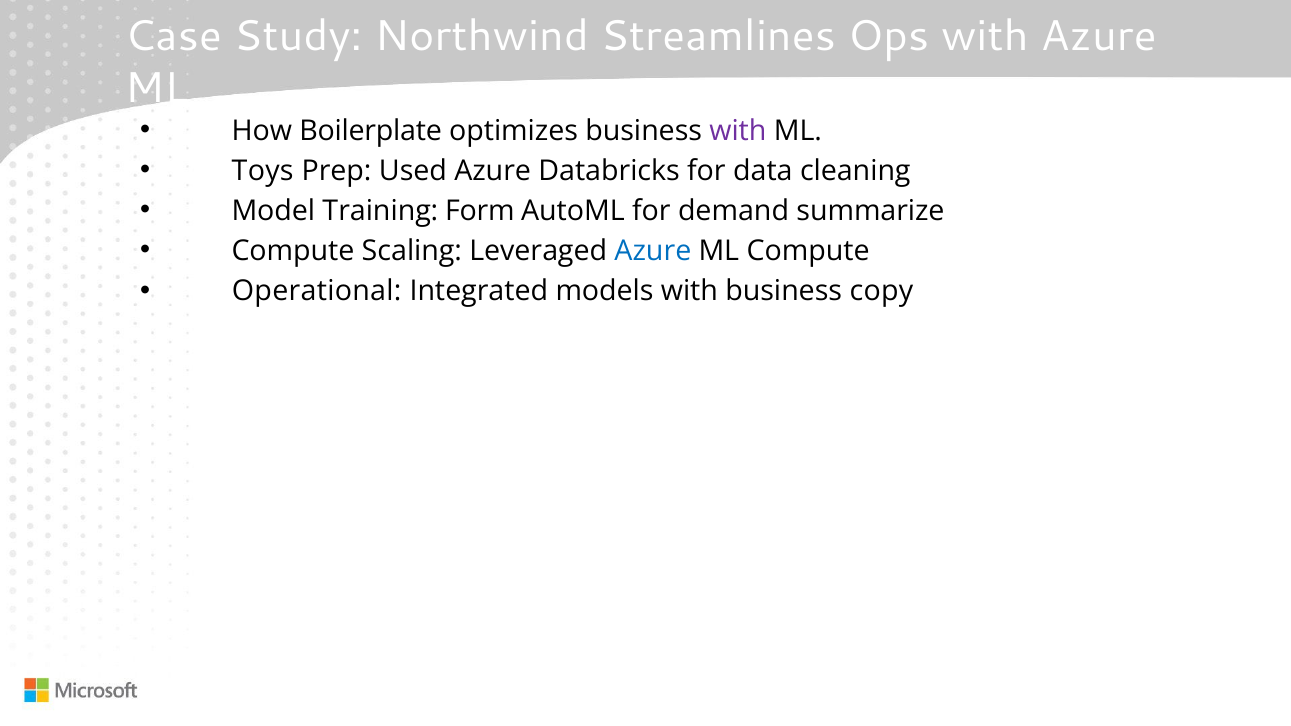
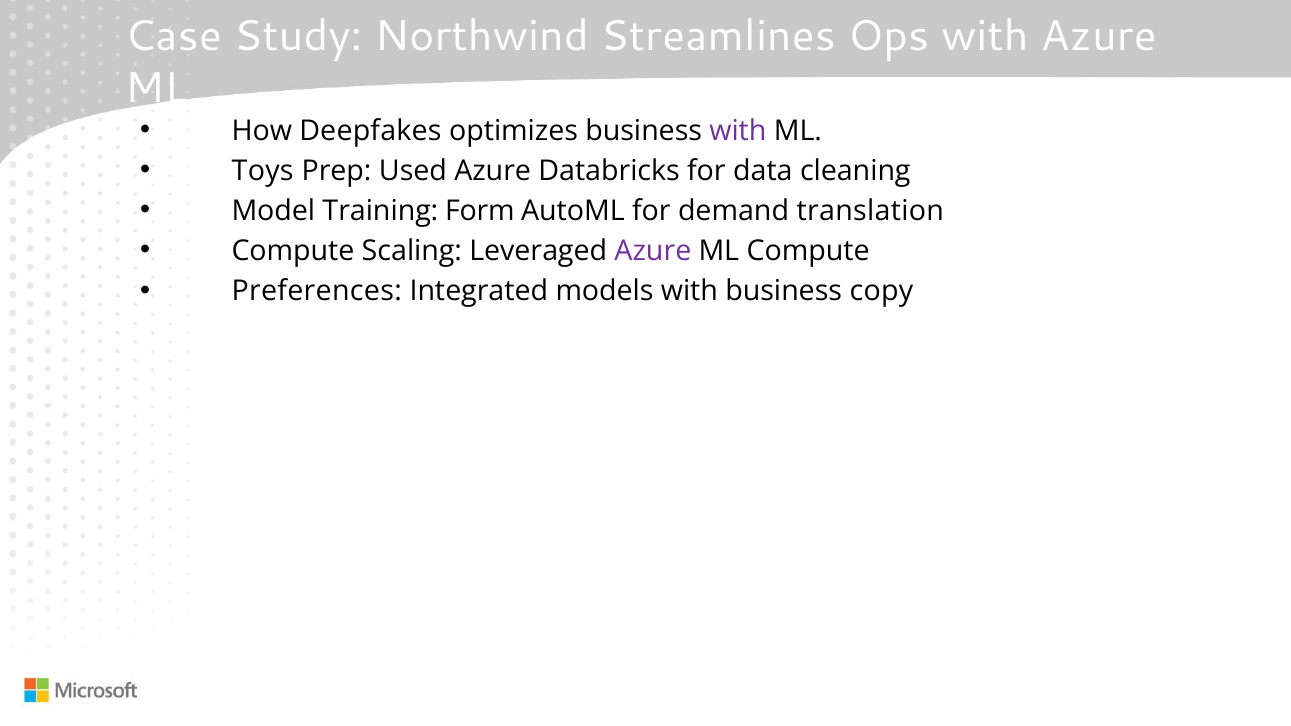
Boilerplate: Boilerplate -> Deepfakes
summarize: summarize -> translation
Azure at (653, 251) colour: blue -> purple
Operational: Operational -> Preferences
